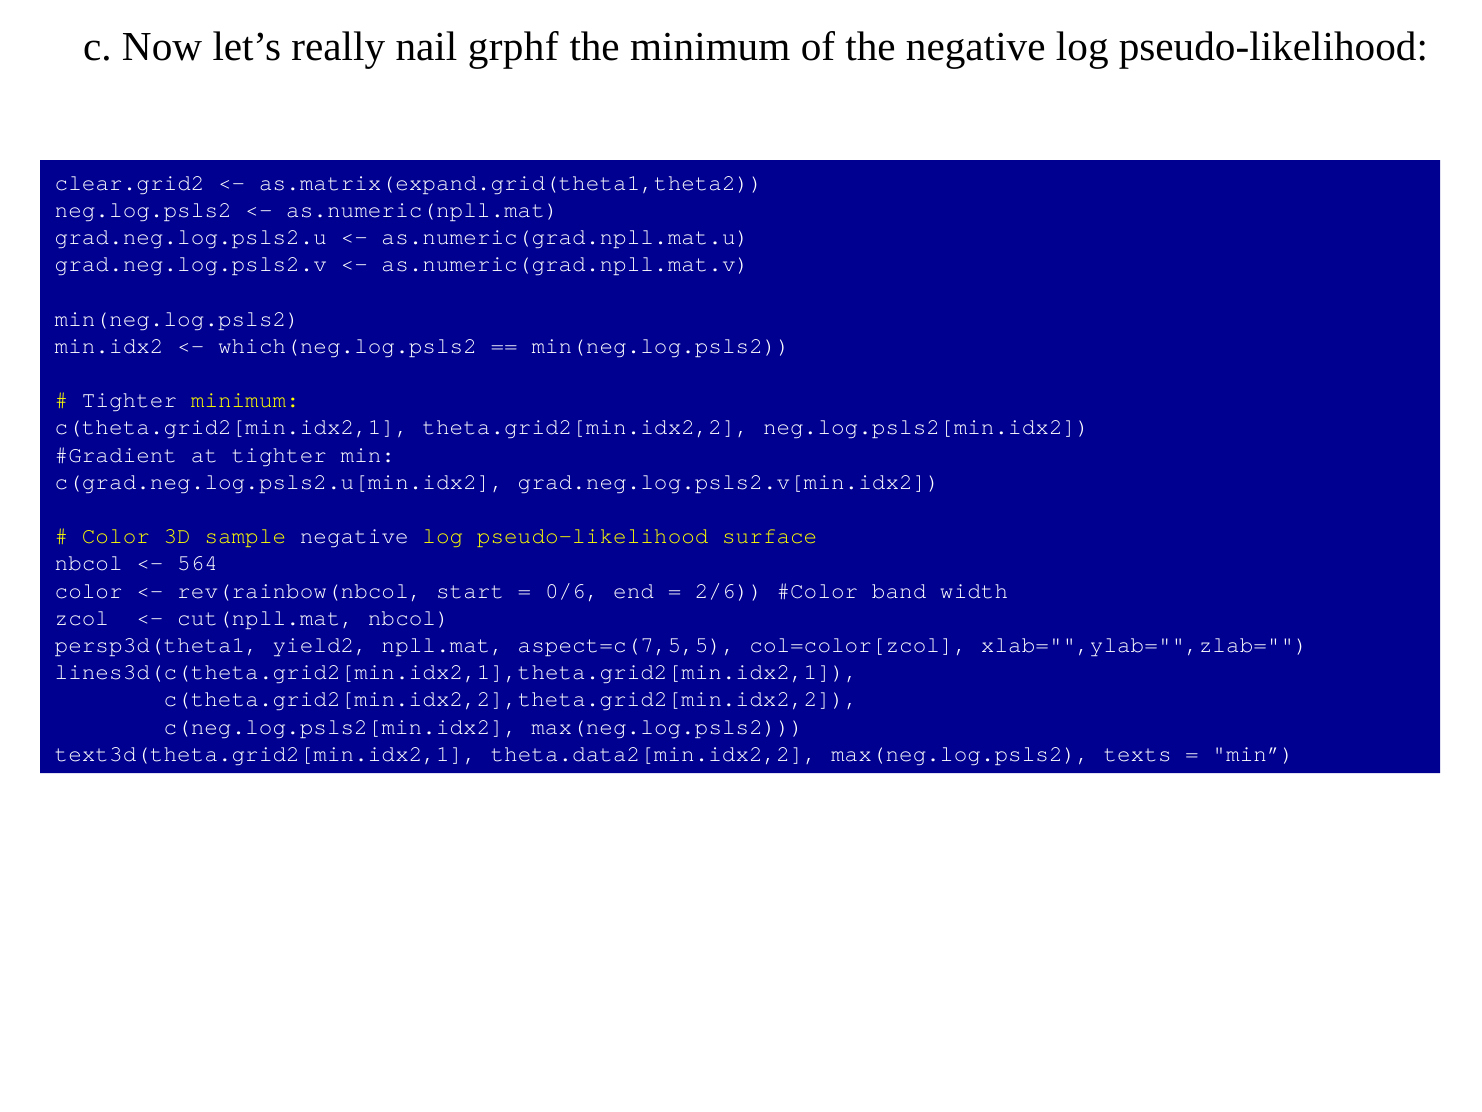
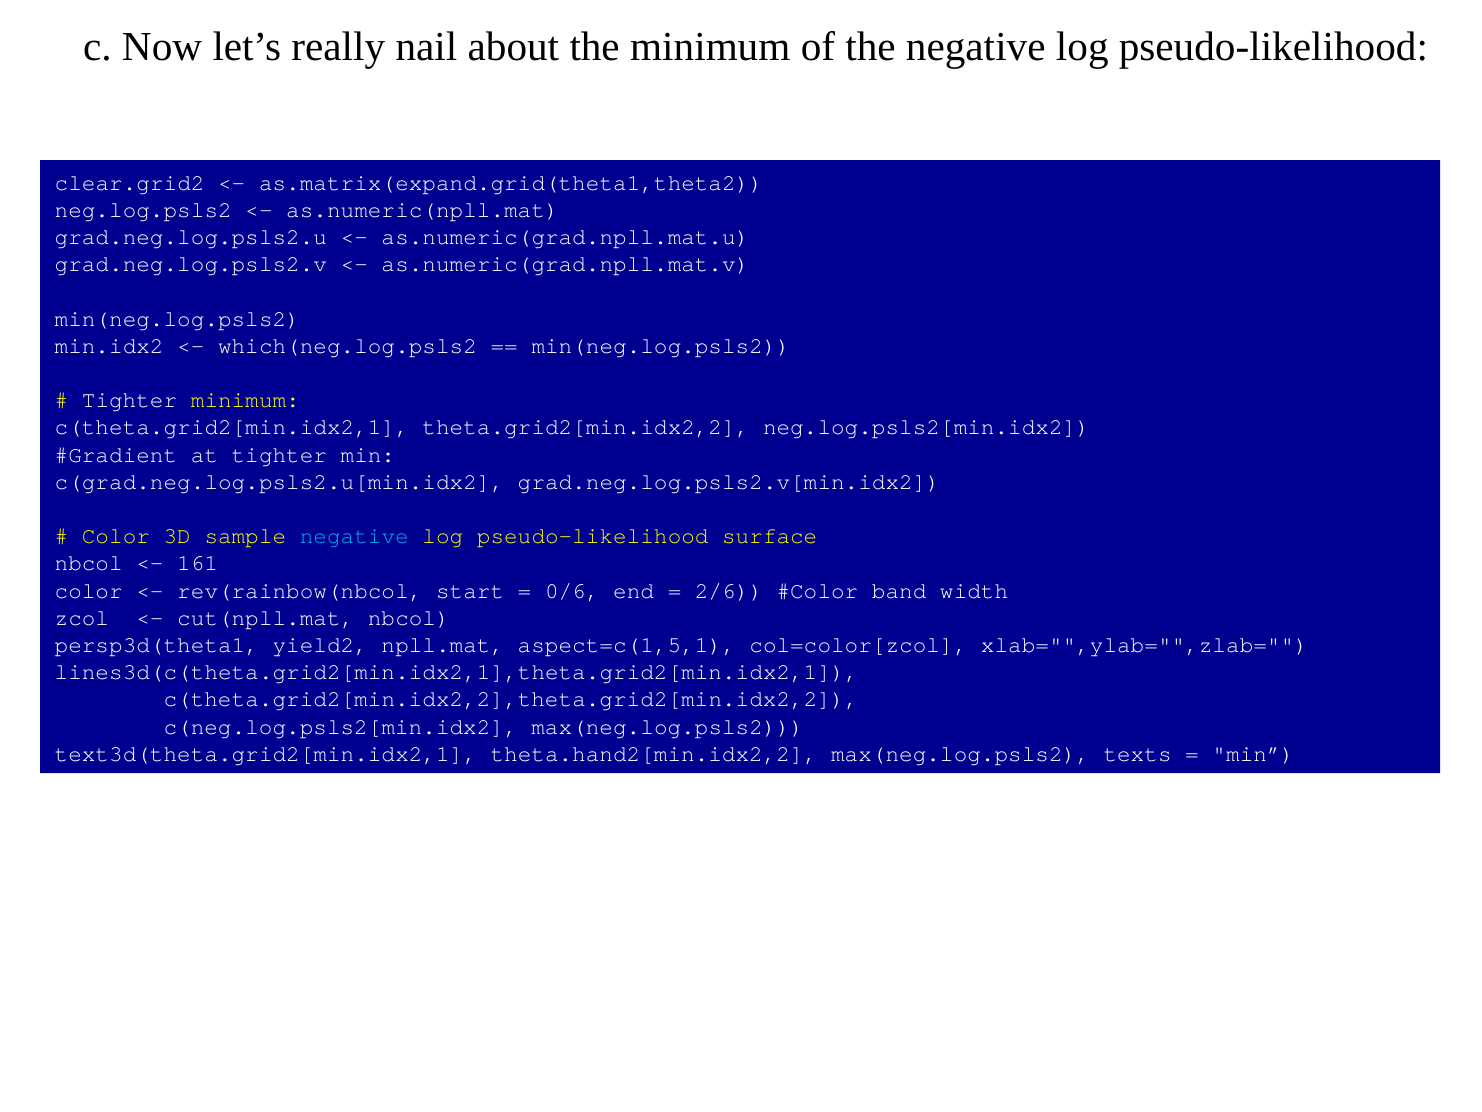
grphf: grphf -> about
negative at (354, 536) colour: white -> light blue
564: 564 -> 161
aspect=c(7,5,5: aspect=c(7,5,5 -> aspect=c(1,5,1
theta.data2[min.idx2,2: theta.data2[min.idx2,2 -> theta.hand2[min.idx2,2
